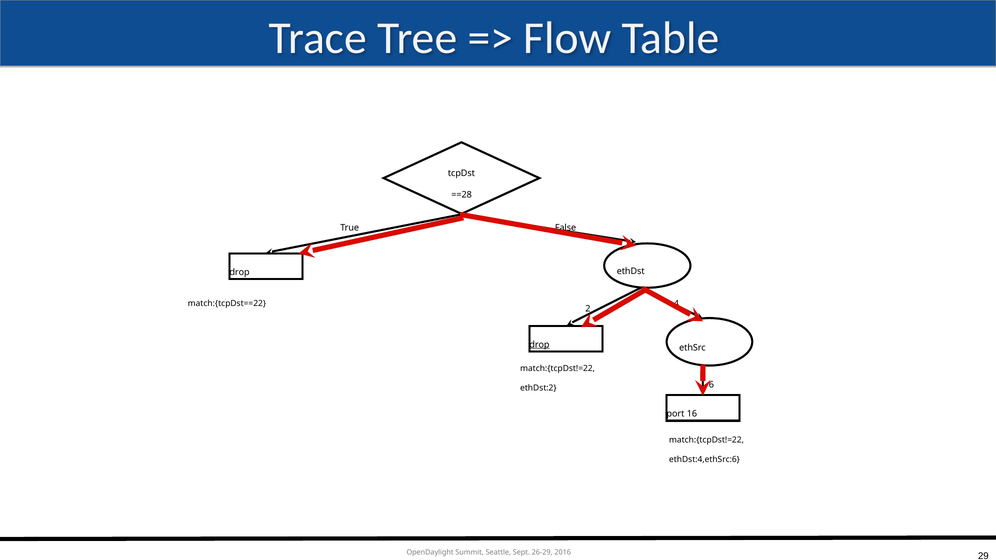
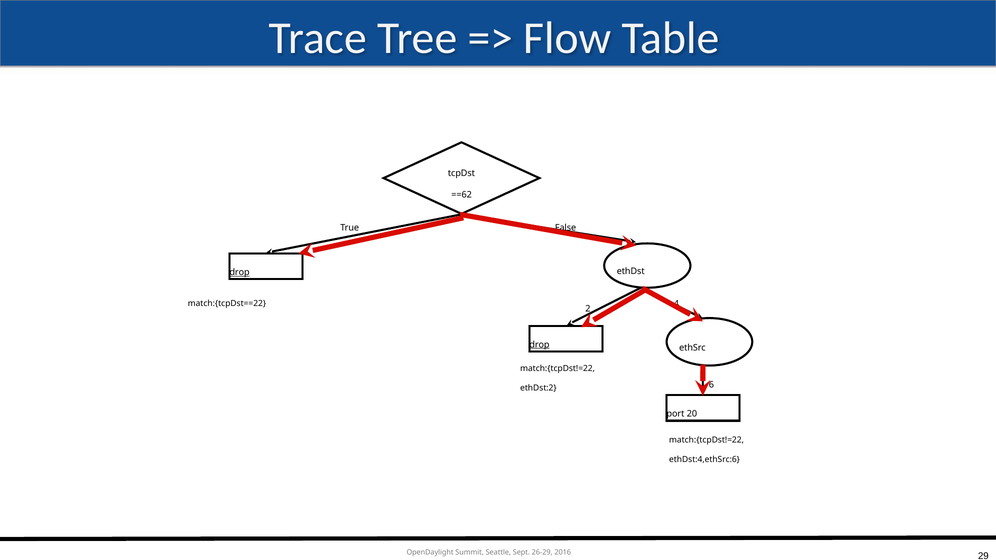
==28: ==28 -> ==62
drop at (240, 272) underline: none -> present
16: 16 -> 20
